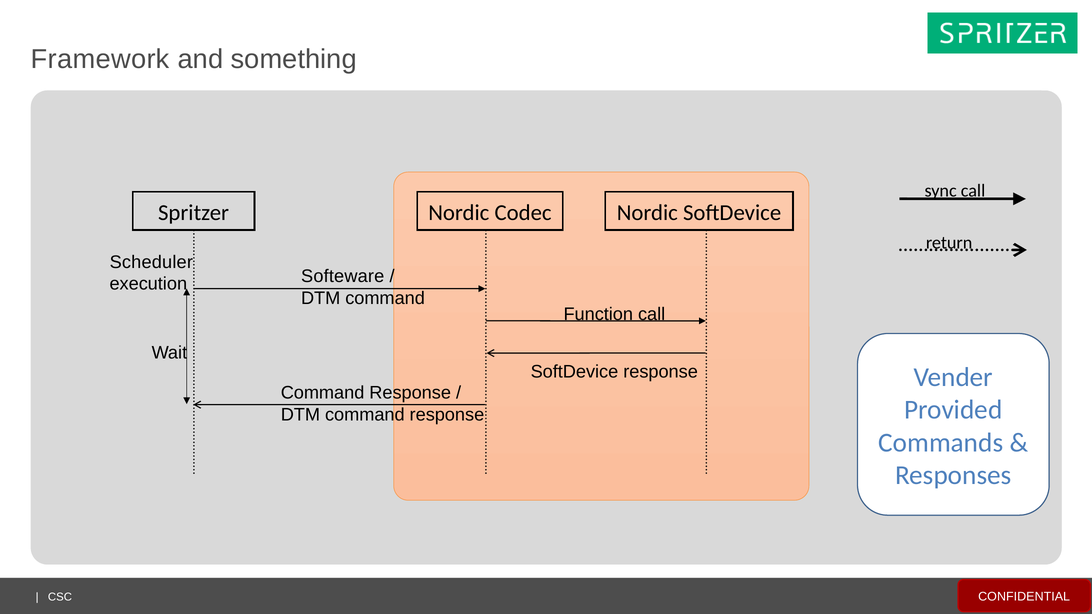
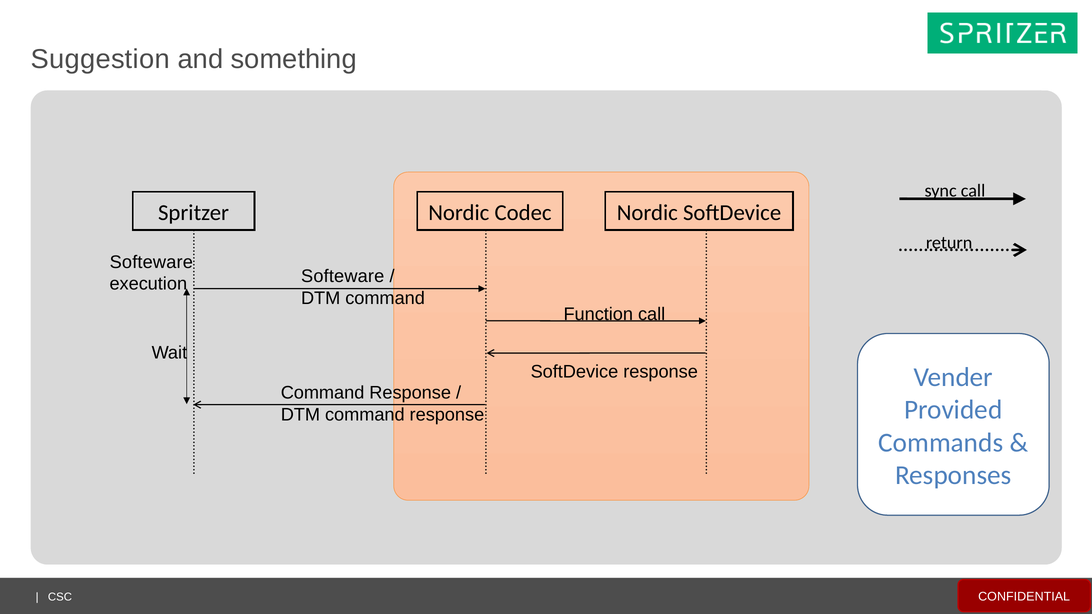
Framework: Framework -> Suggestion
Scheduler at (151, 262): Scheduler -> Softeware
